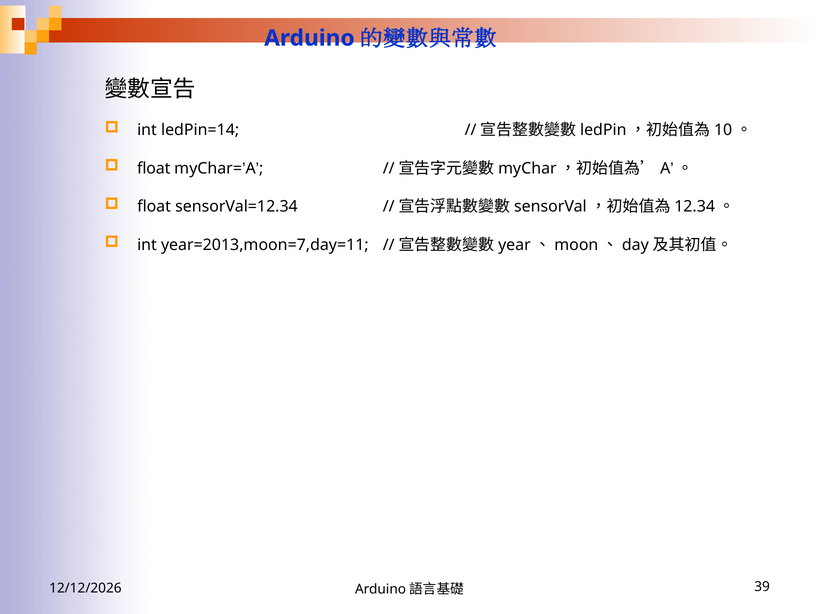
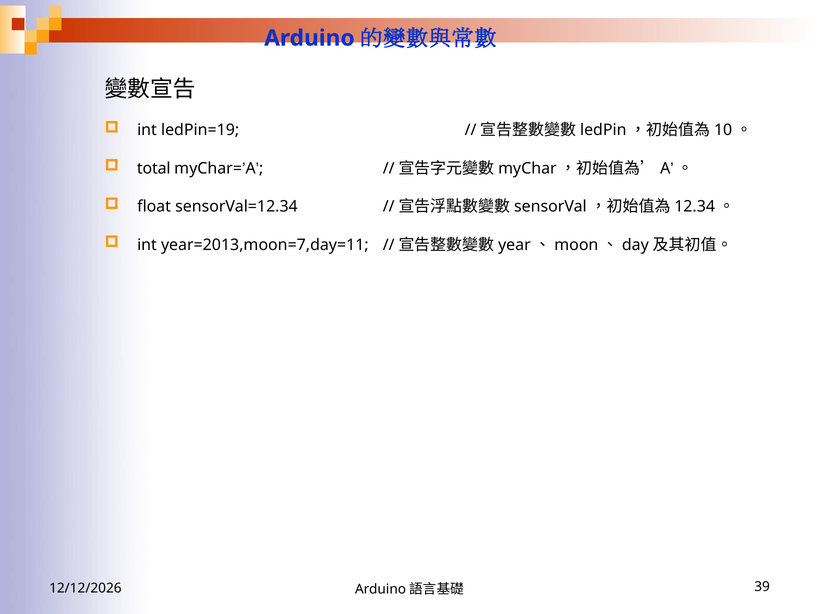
ledPin=14: ledPin=14 -> ledPin=19
float at (154, 168): float -> total
